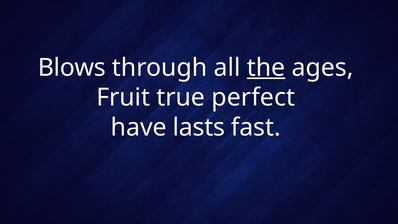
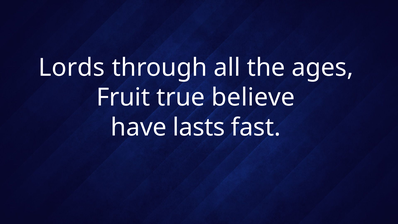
Blows: Blows -> Lords
the underline: present -> none
perfect: perfect -> believe
